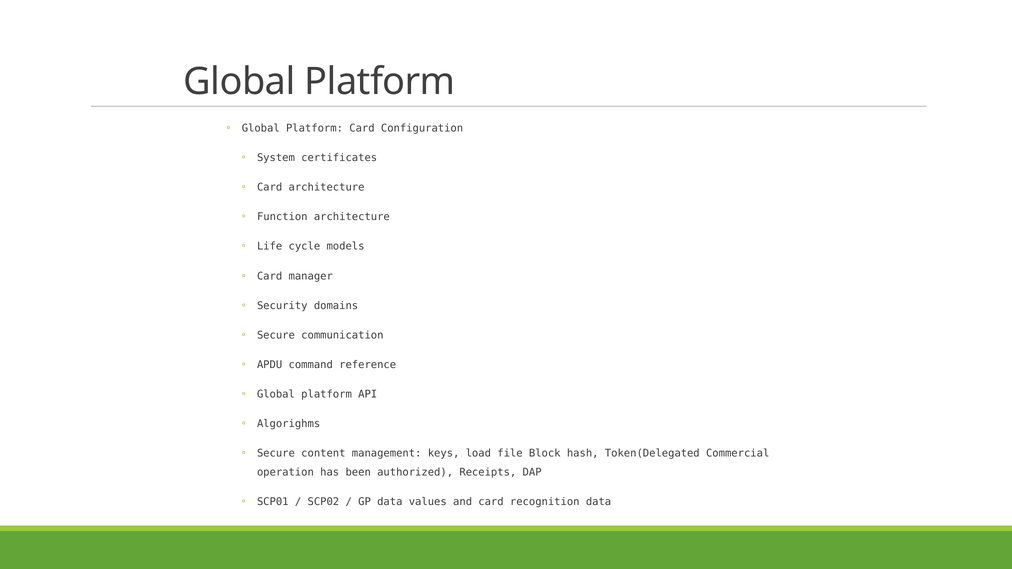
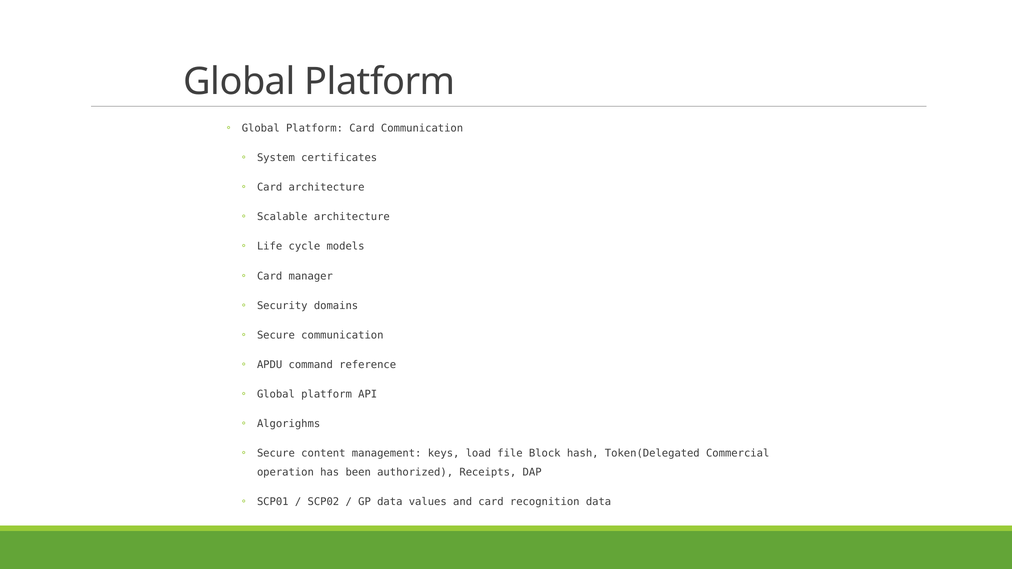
Card Configuration: Configuration -> Communication
Function: Function -> Scalable
